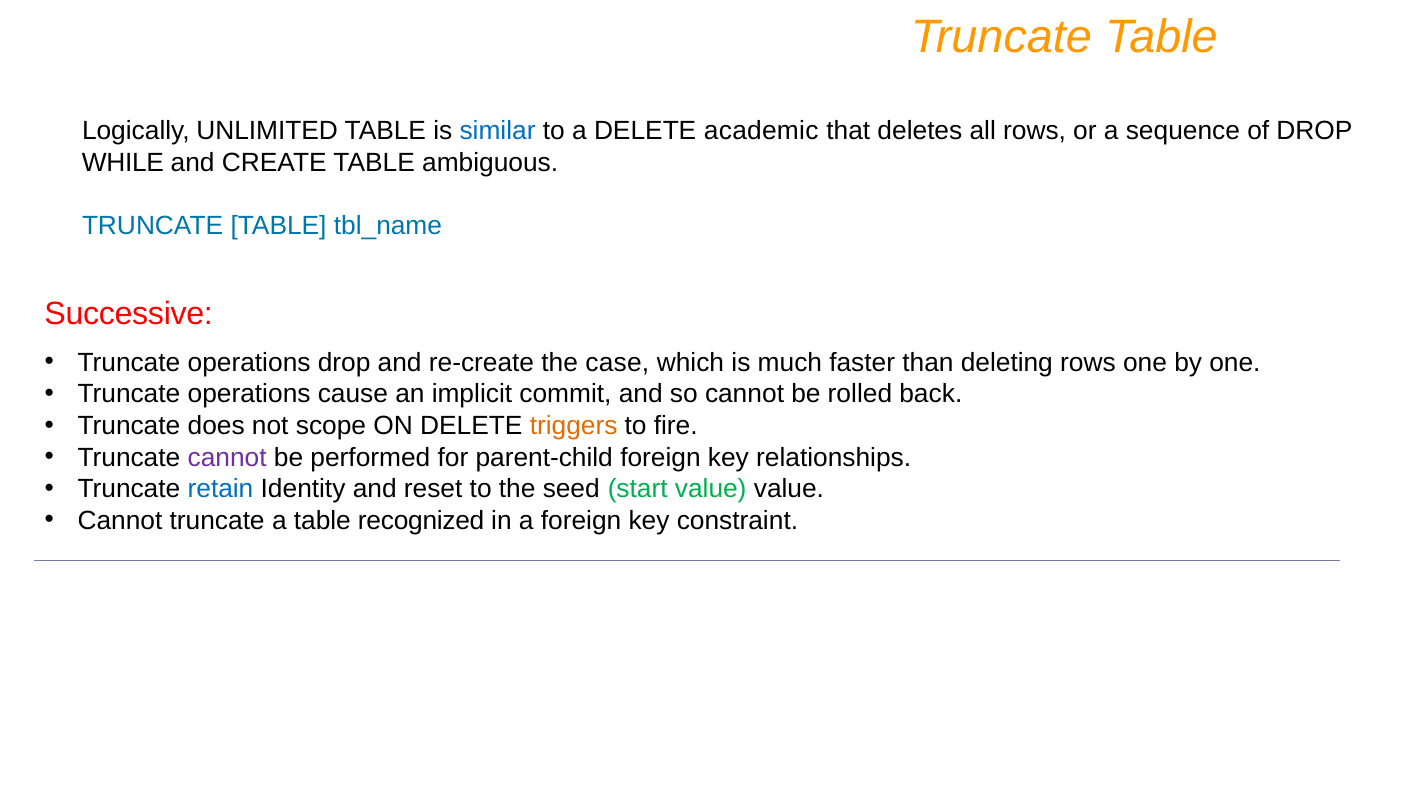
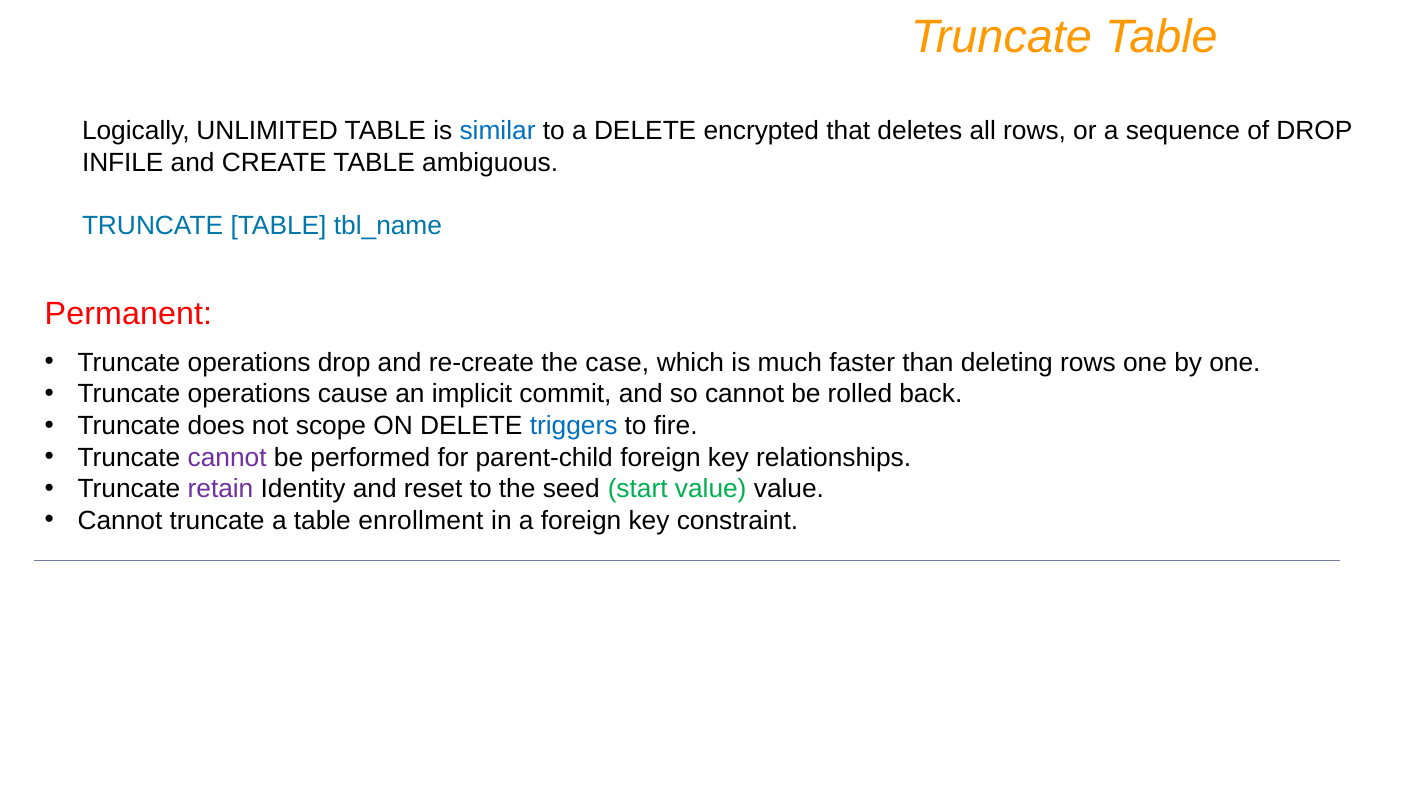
academic: academic -> encrypted
WHILE: WHILE -> INFILE
Successive: Successive -> Permanent
triggers colour: orange -> blue
retain colour: blue -> purple
recognized: recognized -> enrollment
